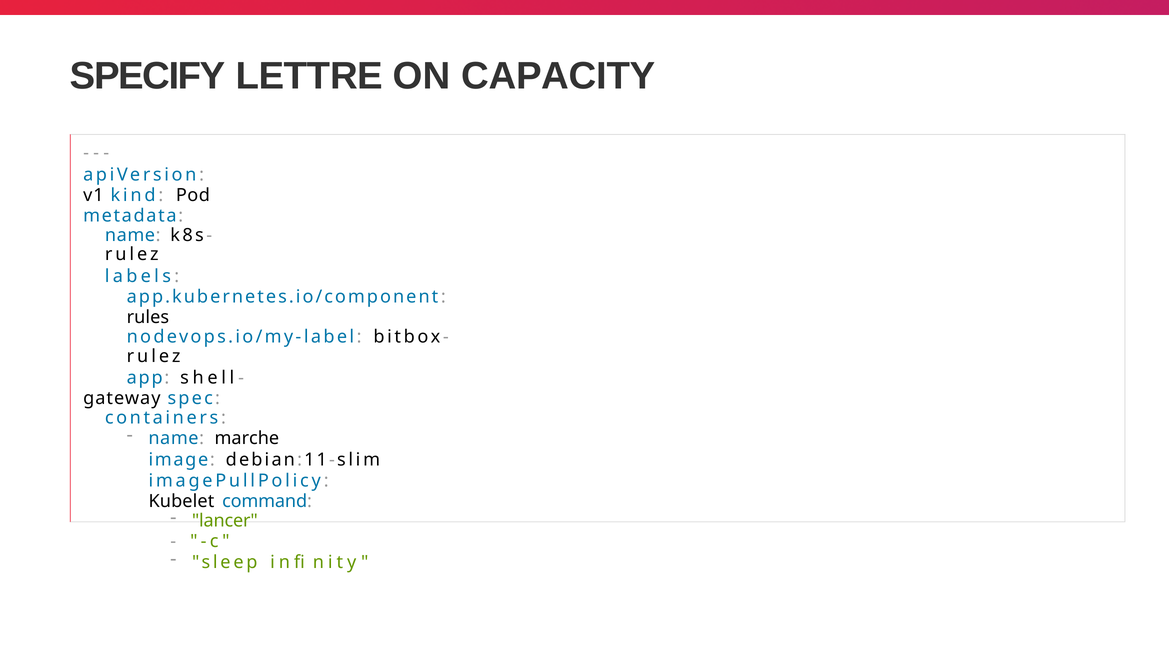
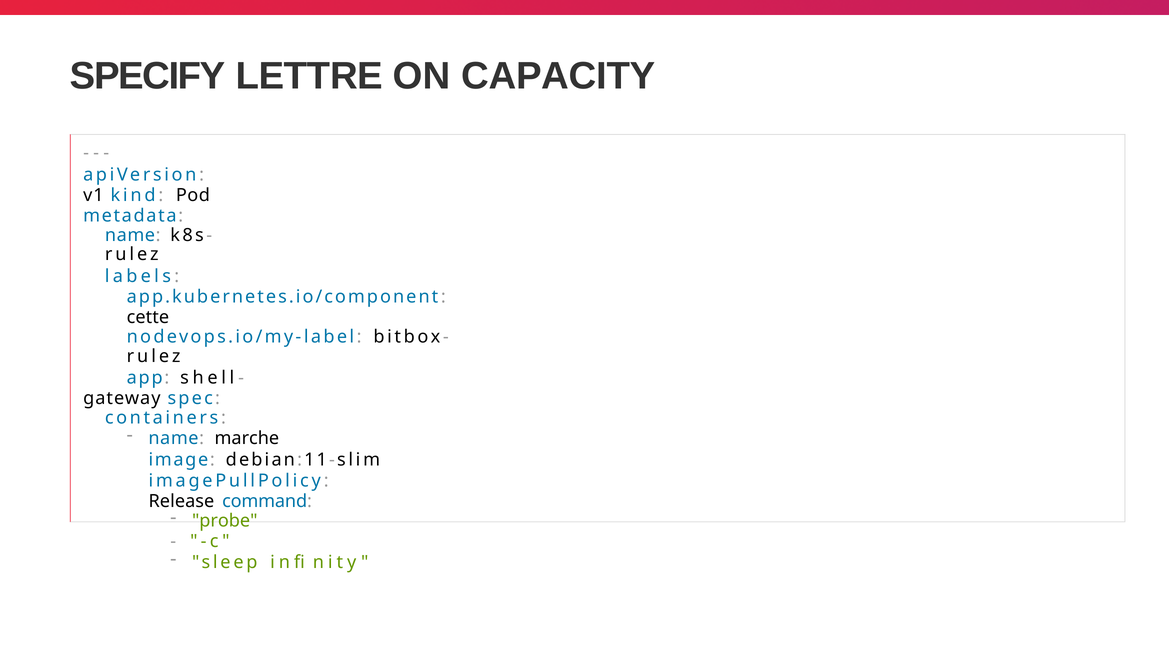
rules: rules -> cette
Kubelet: Kubelet -> Release
lancer: lancer -> probe
